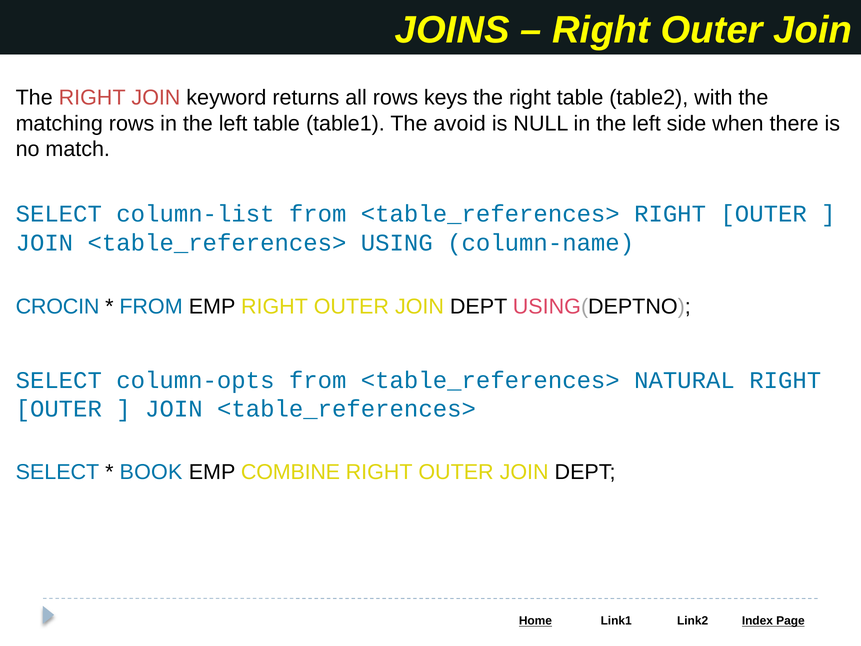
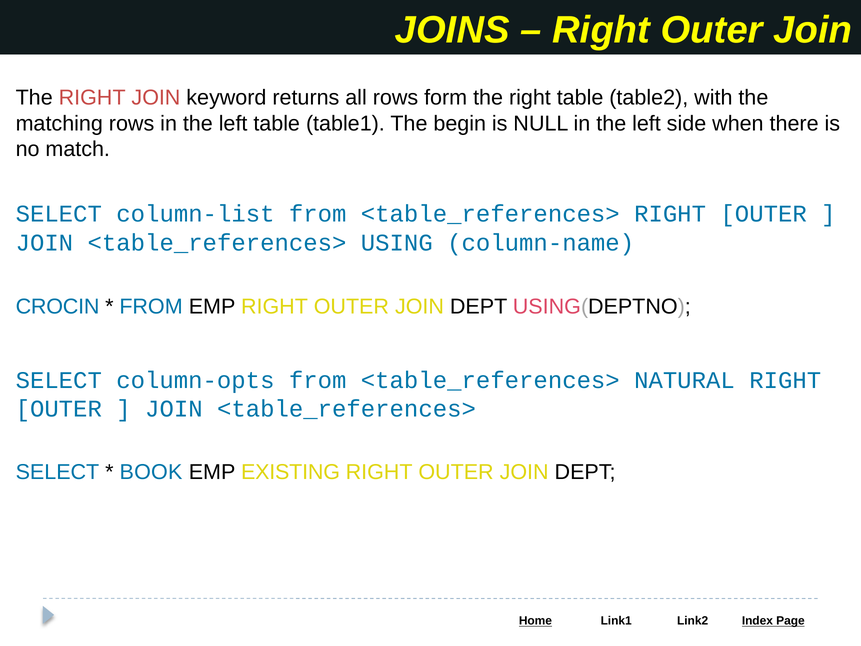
keys: keys -> form
avoid: avoid -> begin
COMBINE: COMBINE -> EXISTING
